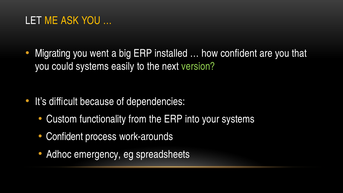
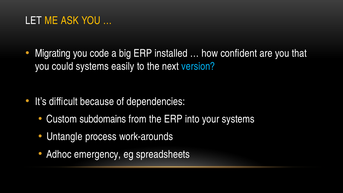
went: went -> code
version colour: light green -> light blue
functionality: functionality -> subdomains
Confident at (65, 137): Confident -> Untangle
